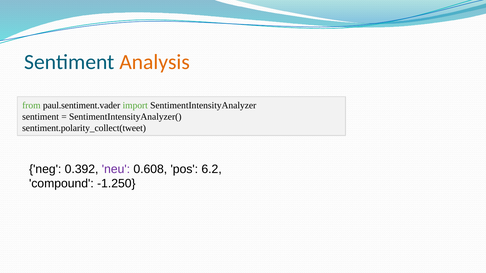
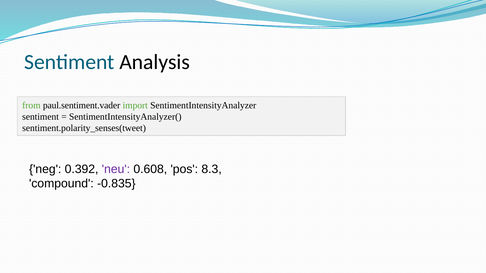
Analysis colour: orange -> black
sentiment.polarity_collect(tweet: sentiment.polarity_collect(tweet -> sentiment.polarity_senses(tweet
6.2: 6.2 -> 8.3
-1.250: -1.250 -> -0.835
